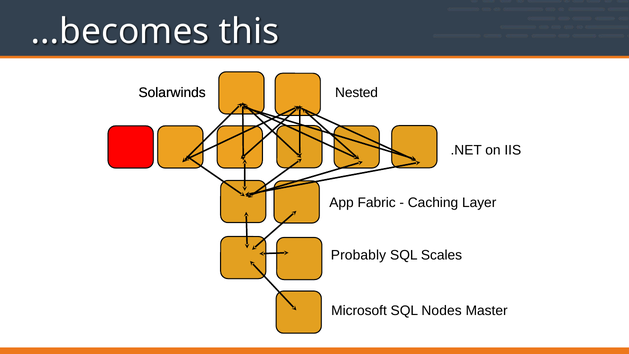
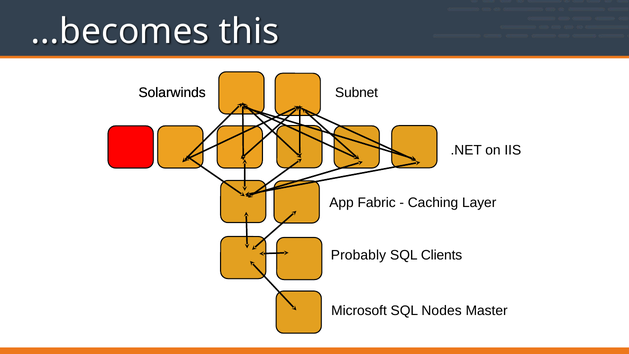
Nested: Nested -> Subnet
Scales: Scales -> Clients
